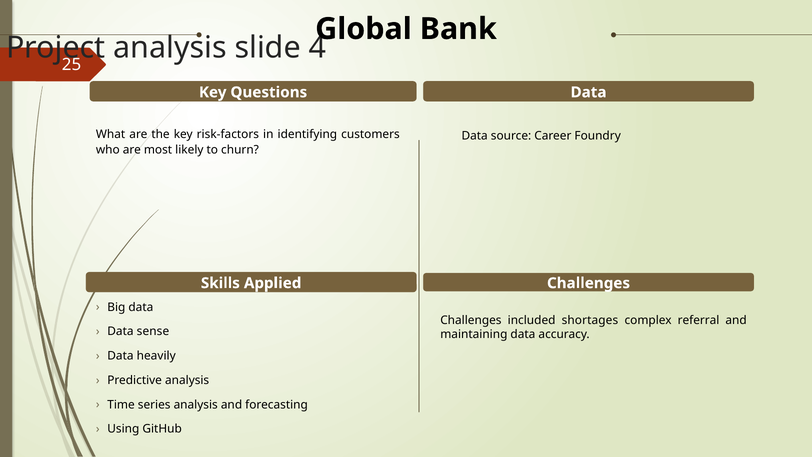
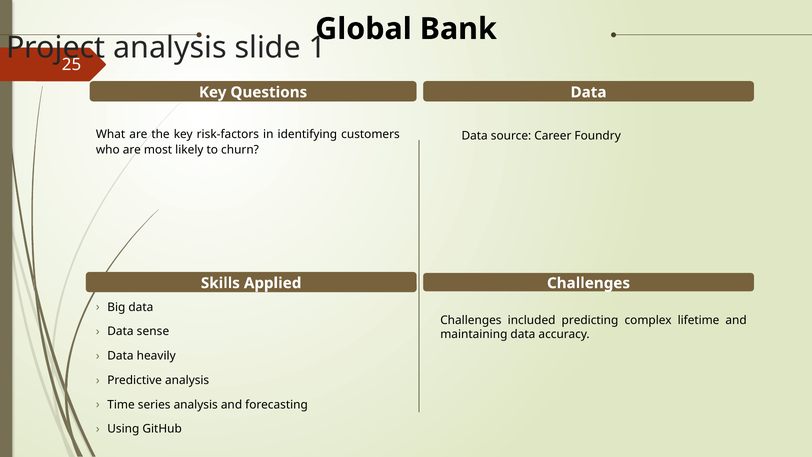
4: 4 -> 1
shortages: shortages -> predicting
referral: referral -> lifetime
